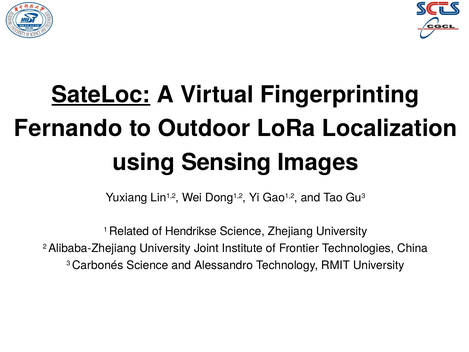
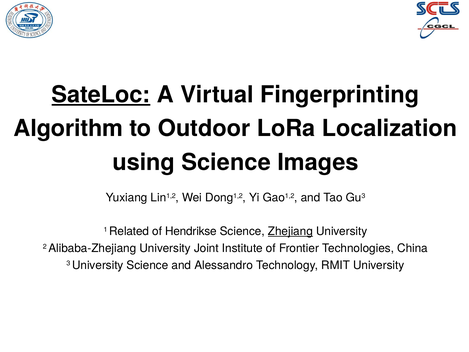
Fernando: Fernando -> Algorithm
using Sensing: Sensing -> Science
Zhejiang underline: none -> present
3 Carbonés: Carbonés -> University
